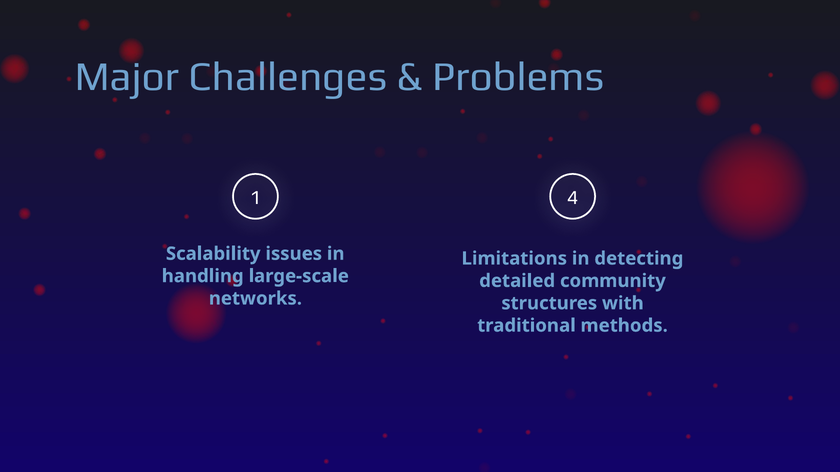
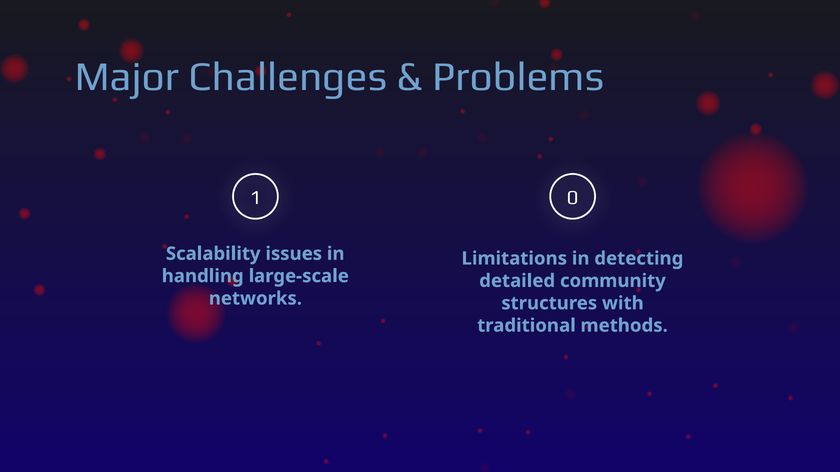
4: 4 -> 0
